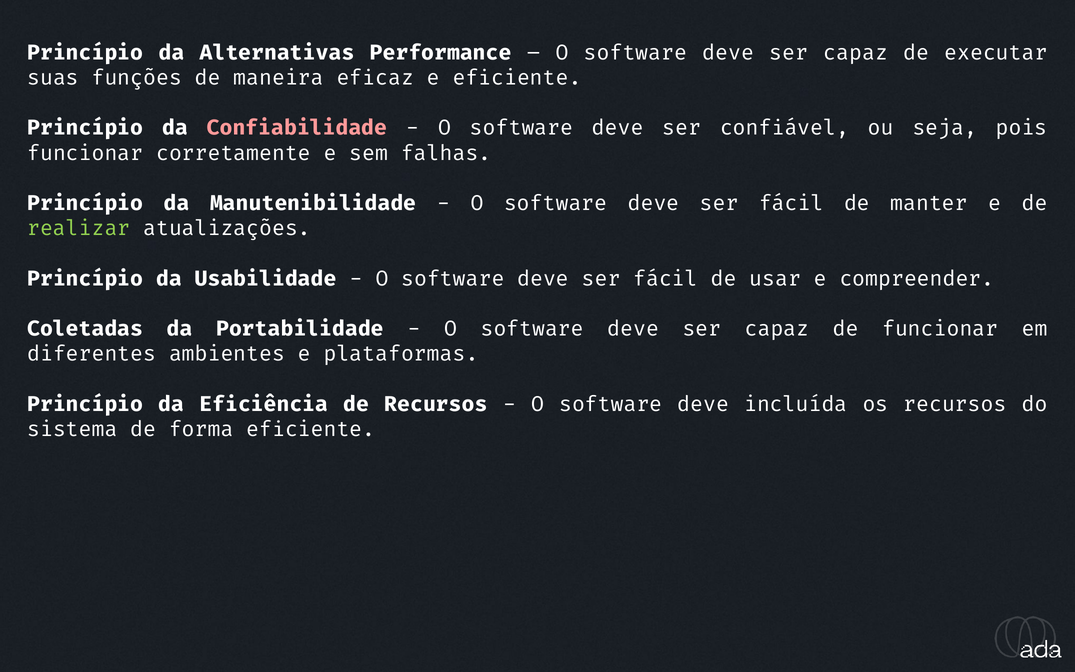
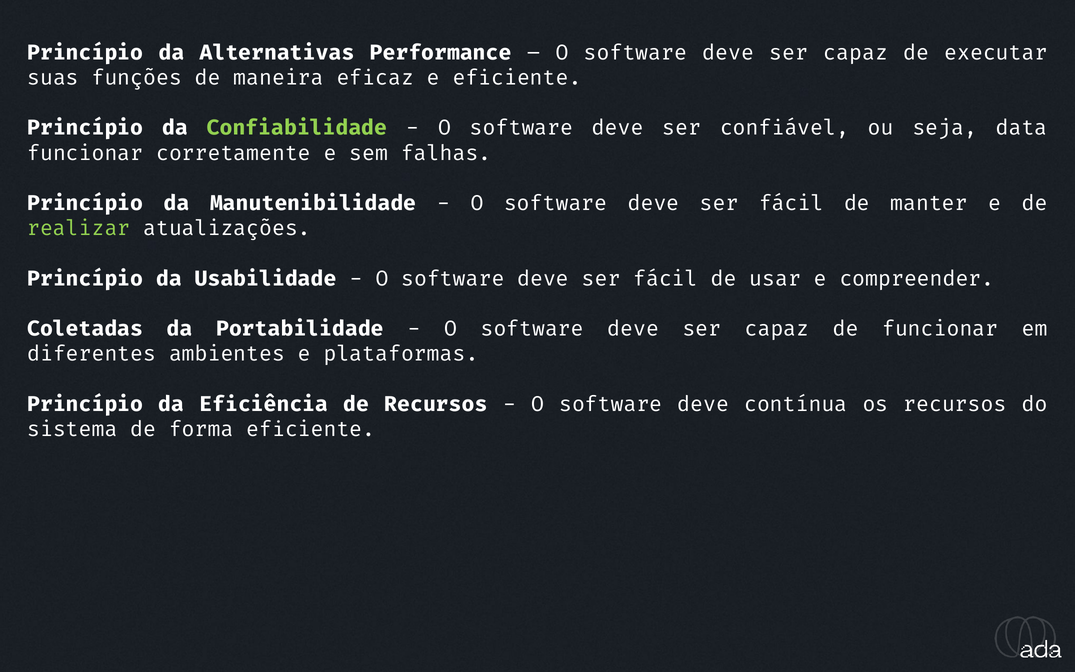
Confiabilidade colour: pink -> light green
pois: pois -> data
incluída: incluída -> contínua
